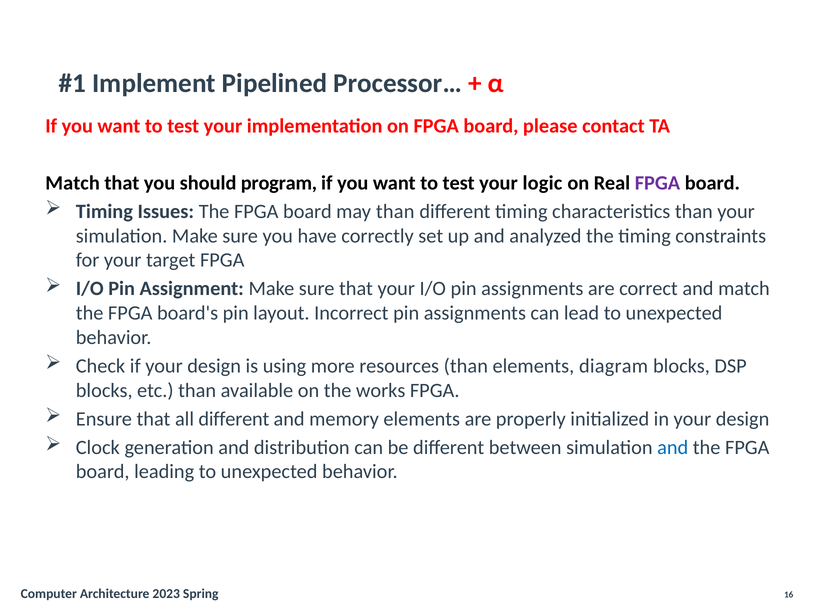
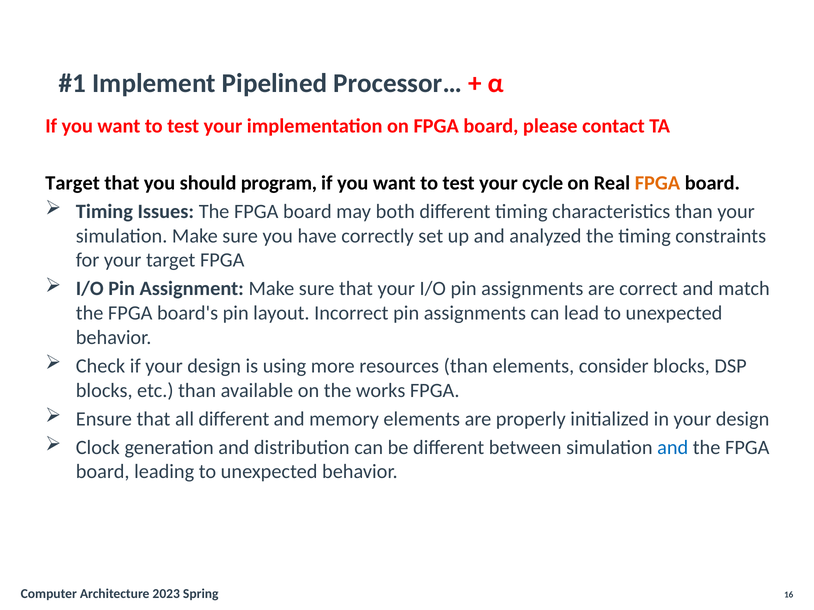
Match at (73, 183): Match -> Target
logic: logic -> cycle
FPGA at (657, 183) colour: purple -> orange
may than: than -> both
diagram: diagram -> consider
